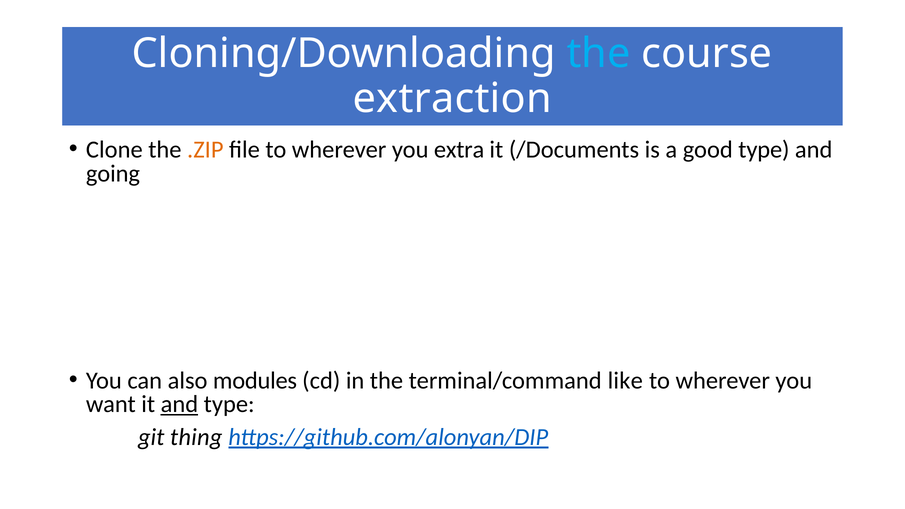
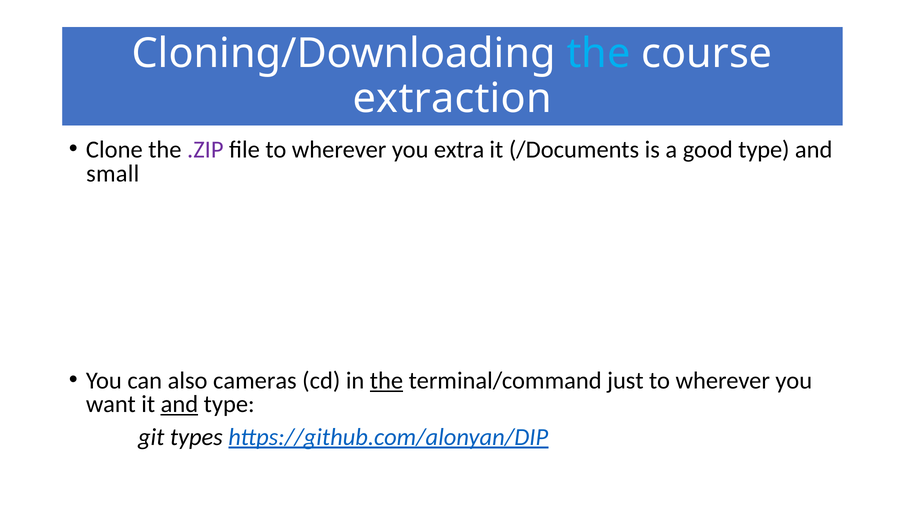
.ZIP colour: orange -> purple
going: going -> small
modules: modules -> cameras
the at (386, 381) underline: none -> present
like: like -> just
thing: thing -> types
